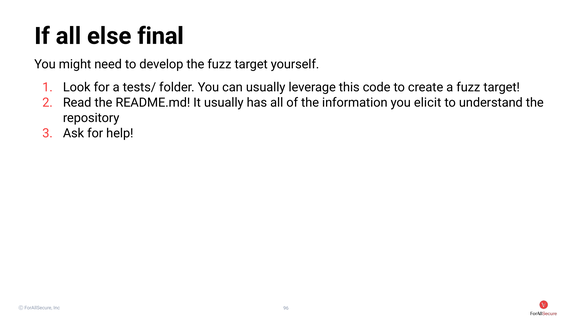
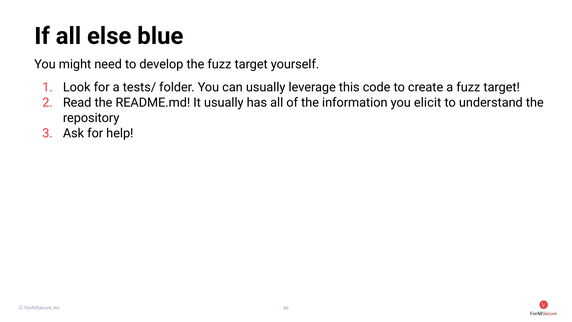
final: final -> blue
